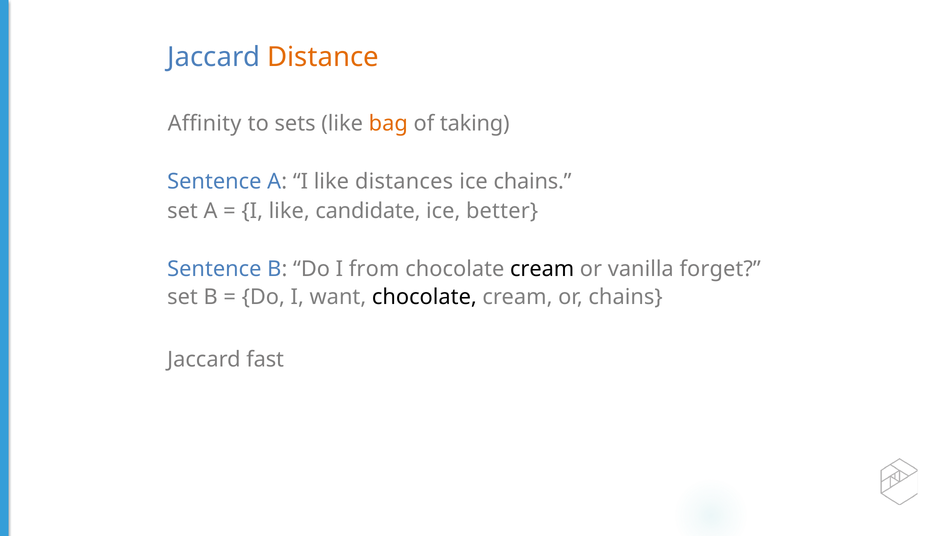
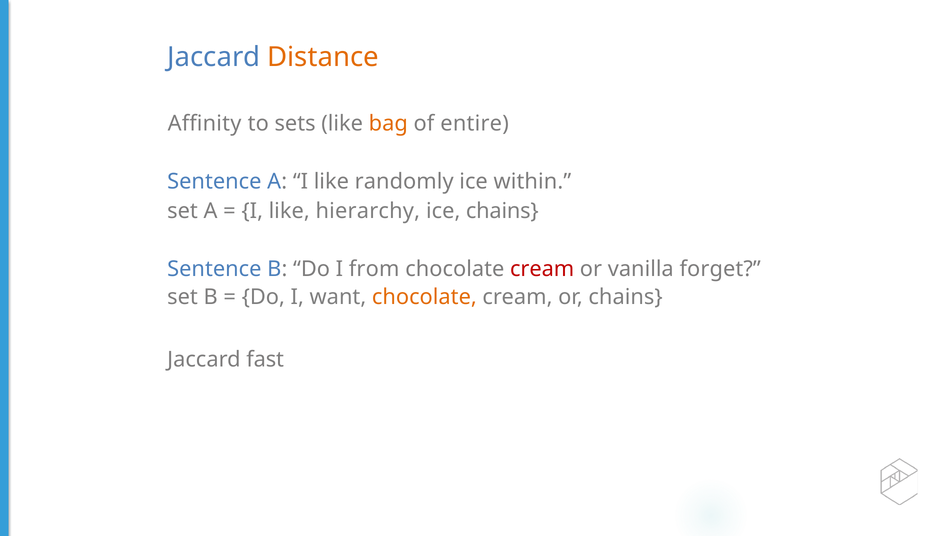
taking: taking -> entire
distances: distances -> randomly
ice chains: chains -> within
candidate: candidate -> hierarchy
ice better: better -> chains
cream at (542, 269) colour: black -> red
chocolate at (424, 297) colour: black -> orange
